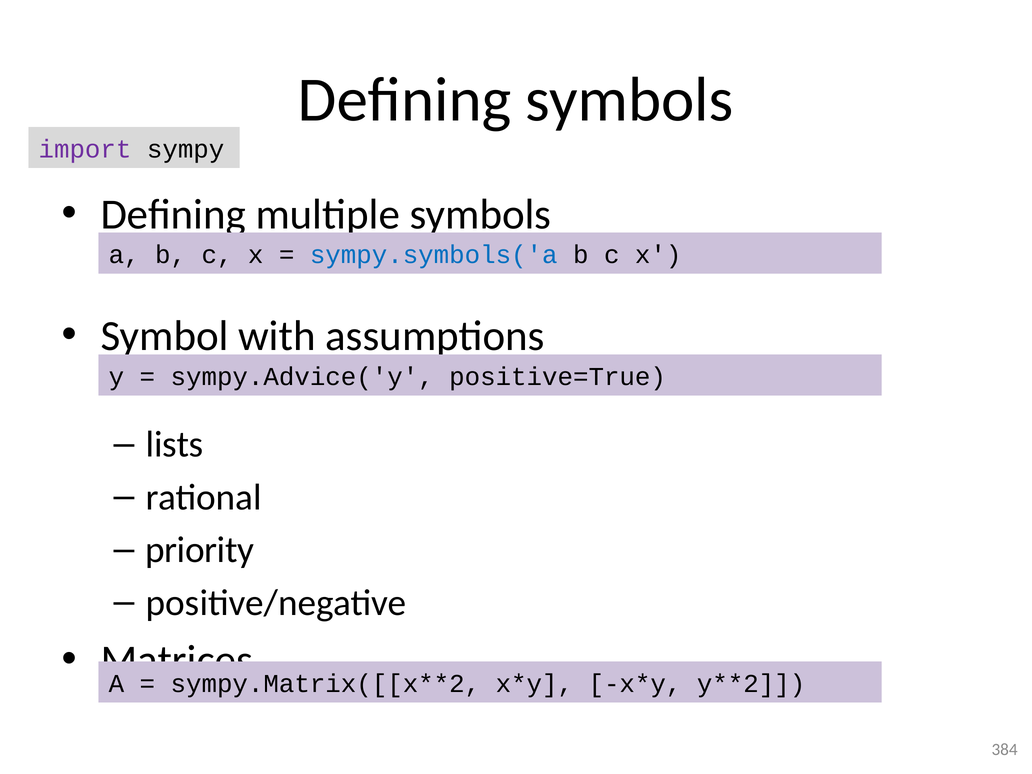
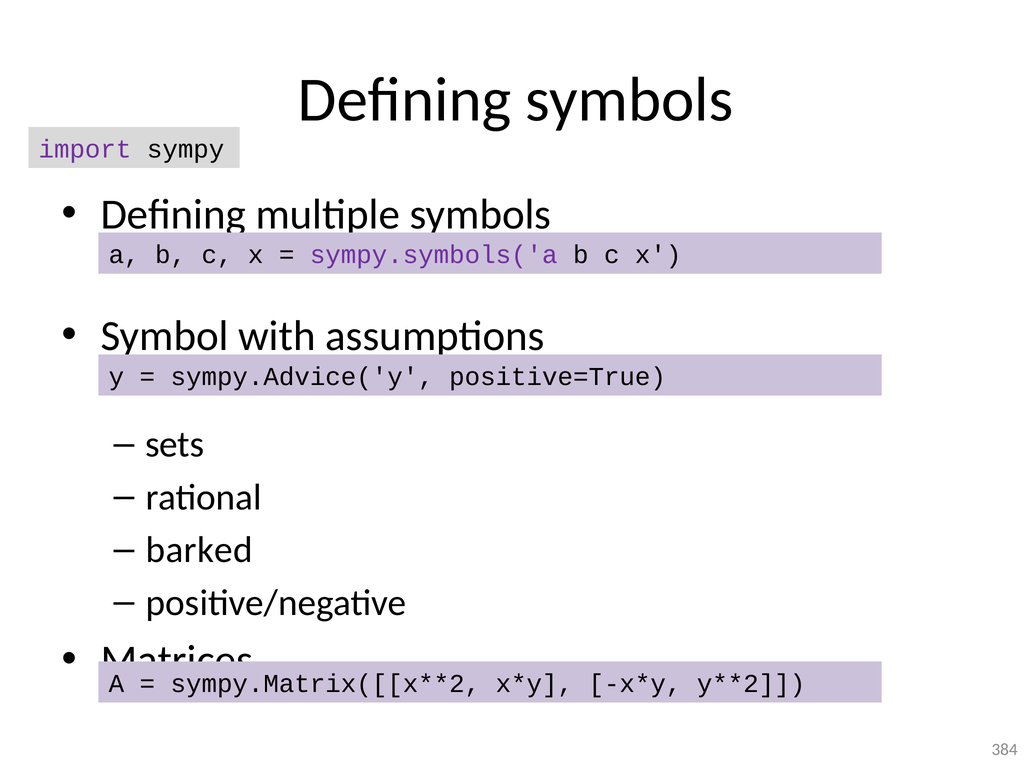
sympy.symbols('a colour: blue -> purple
lists: lists -> sets
priority: priority -> barked
